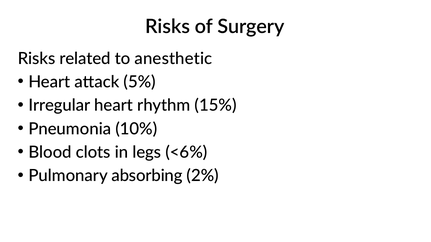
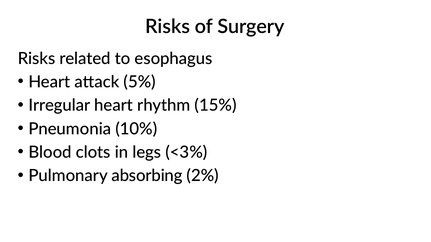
anesthetic: anesthetic -> esophagus
<6%: <6% -> <3%
